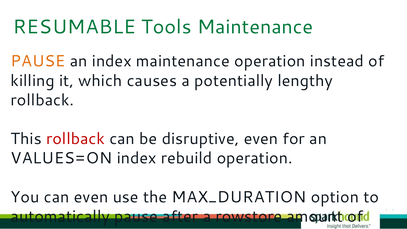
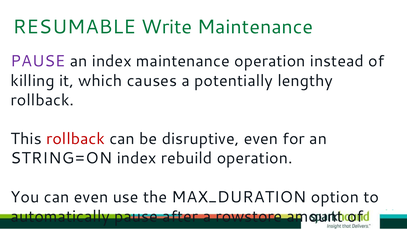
Tools: Tools -> Write
PAUSE at (38, 61) colour: orange -> purple
VALUES=ON: VALUES=ON -> STRING=ON
